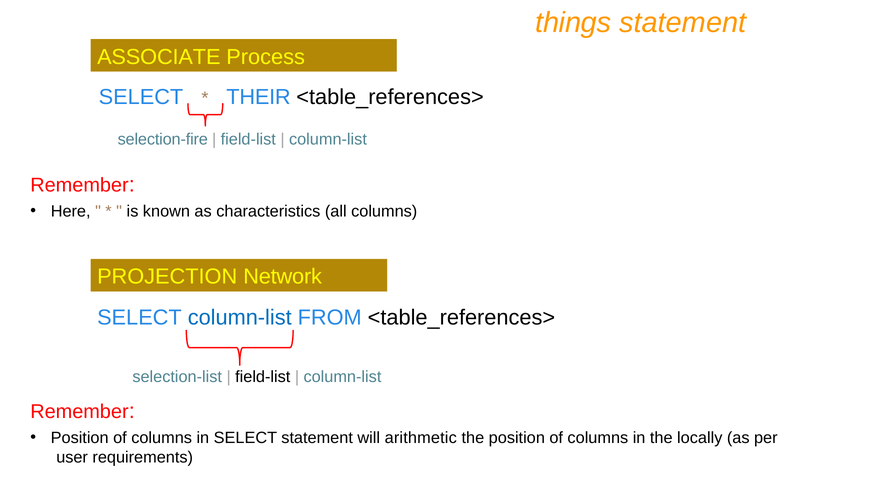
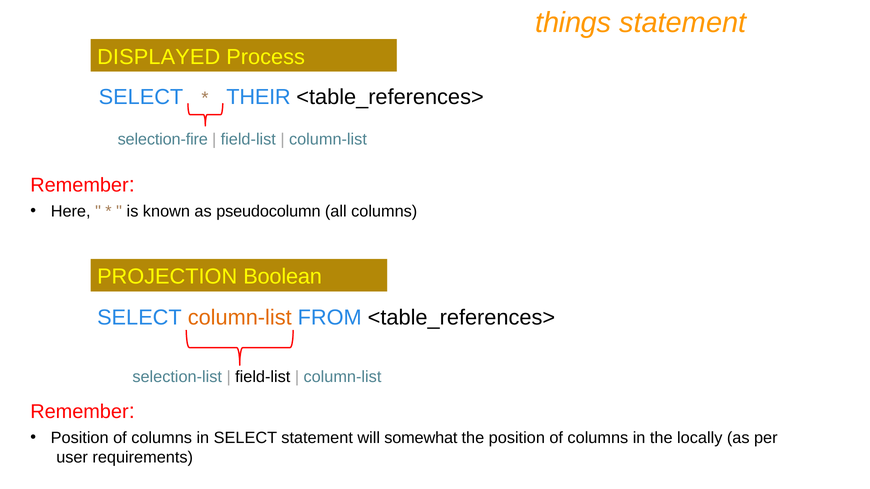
ASSOCIATE: ASSOCIATE -> DISPLAYED
characteristics: characteristics -> pseudocolumn
Network: Network -> Boolean
column-list at (240, 318) colour: blue -> orange
arithmetic: arithmetic -> somewhat
